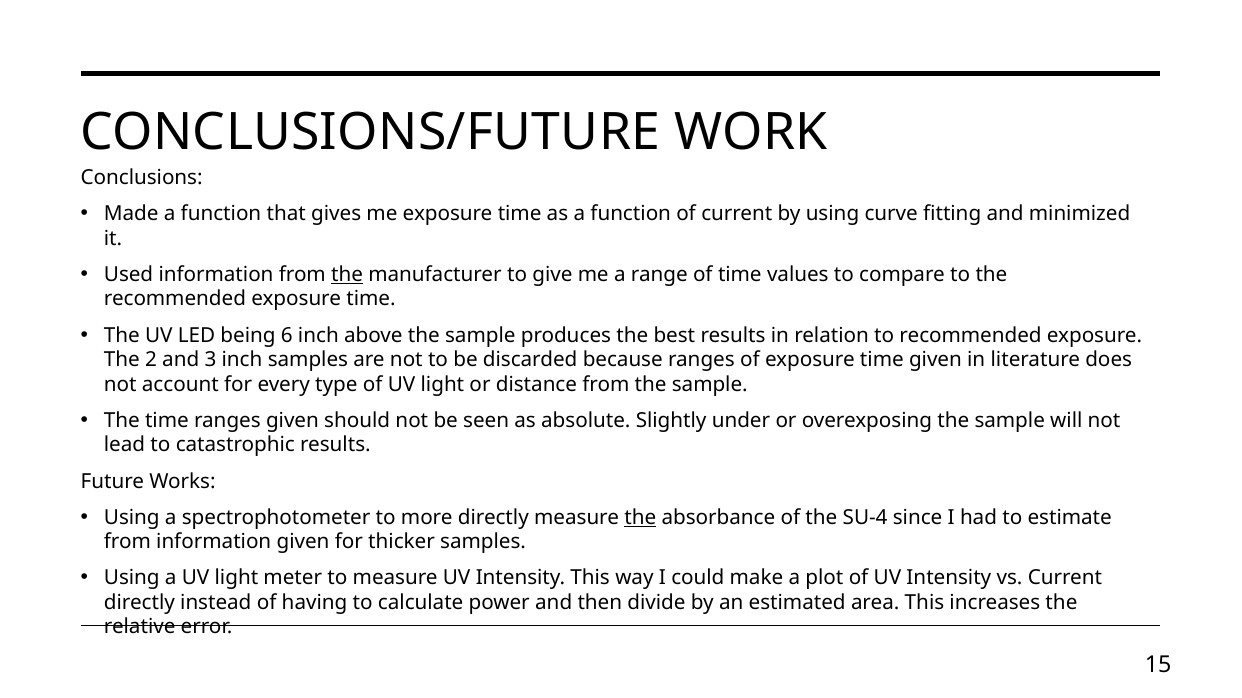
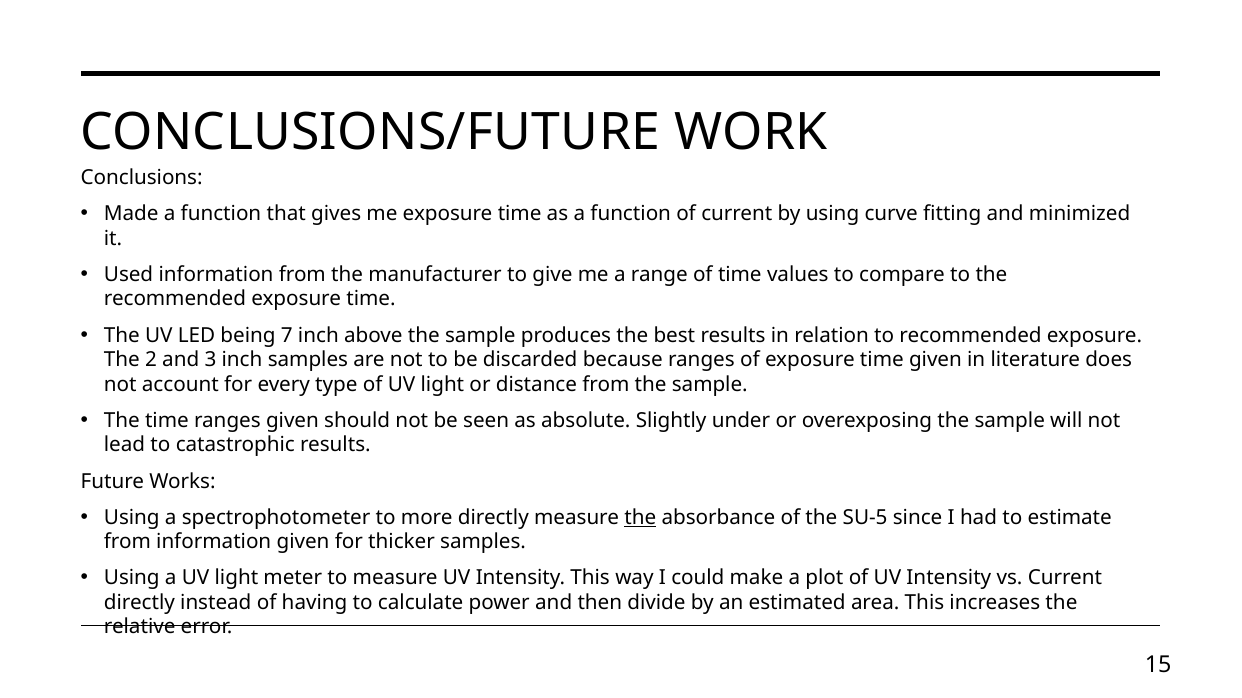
the at (347, 275) underline: present -> none
6: 6 -> 7
SU-4: SU-4 -> SU-5
